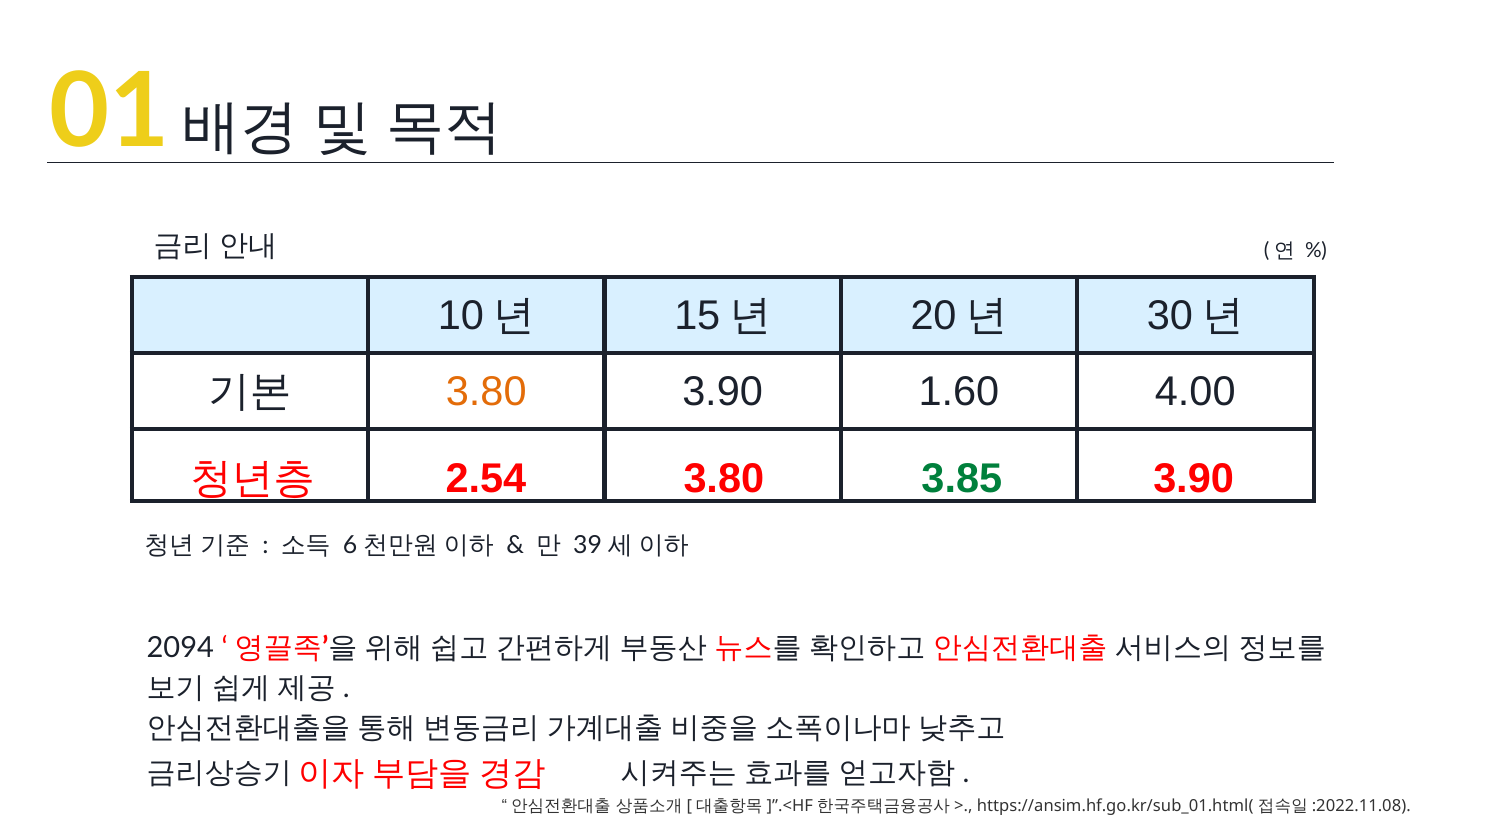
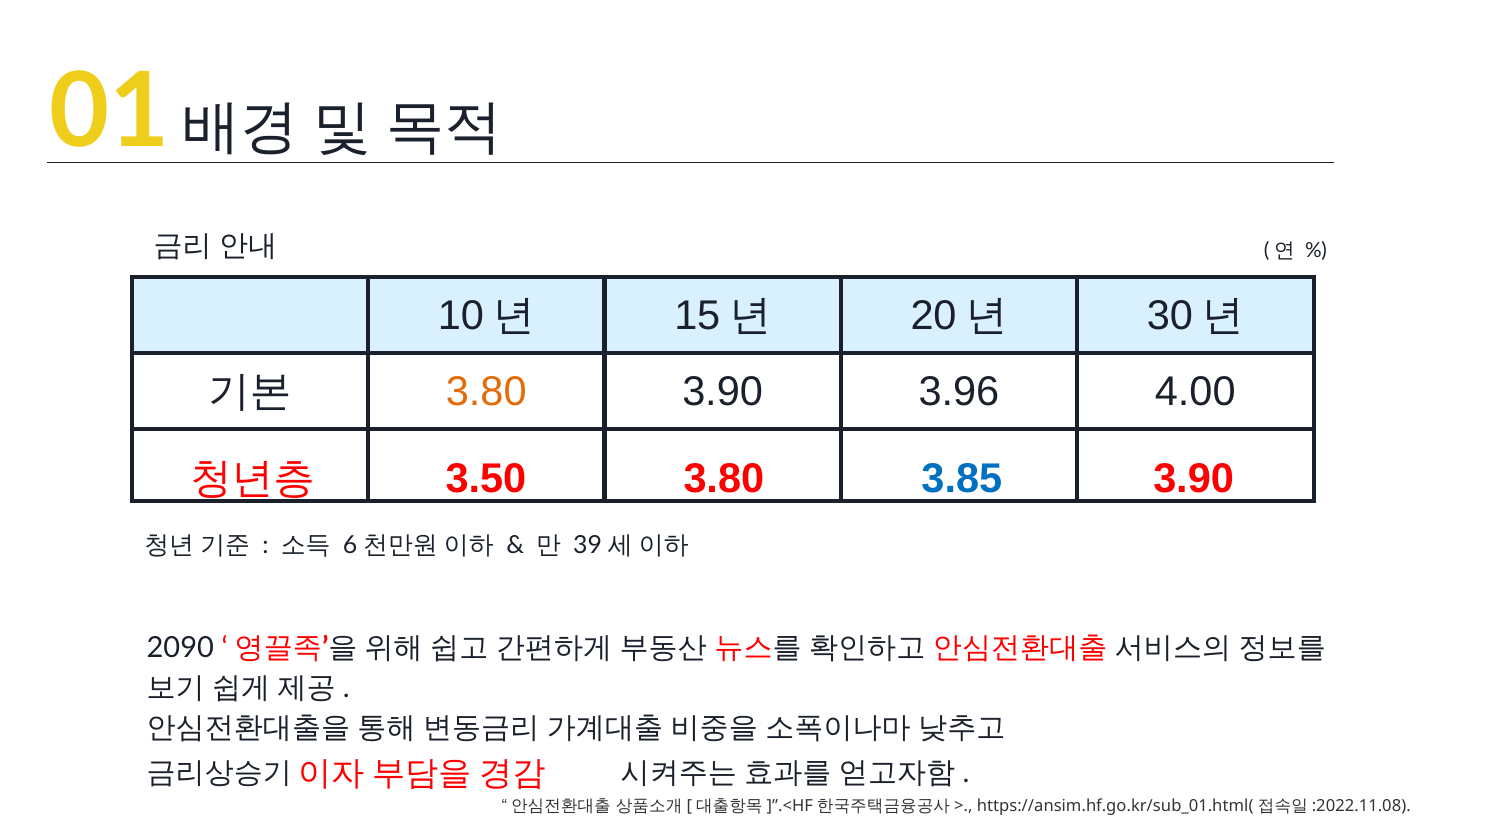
1.60: 1.60 -> 3.96
2.54: 2.54 -> 3.50
3.85 colour: green -> blue
2094: 2094 -> 2090
